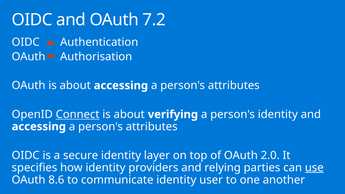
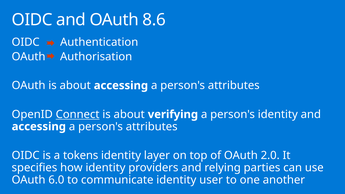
7.2: 7.2 -> 8.6
secure: secure -> tokens
use underline: present -> none
8.6: 8.6 -> 6.0
